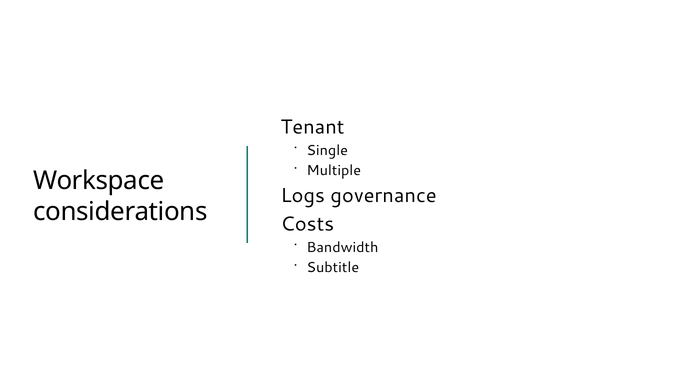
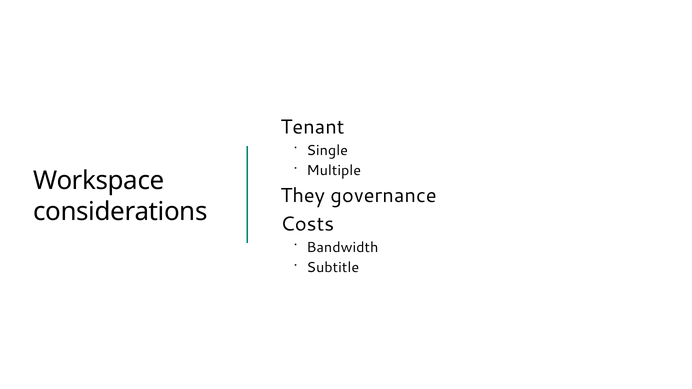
Logs: Logs -> They
